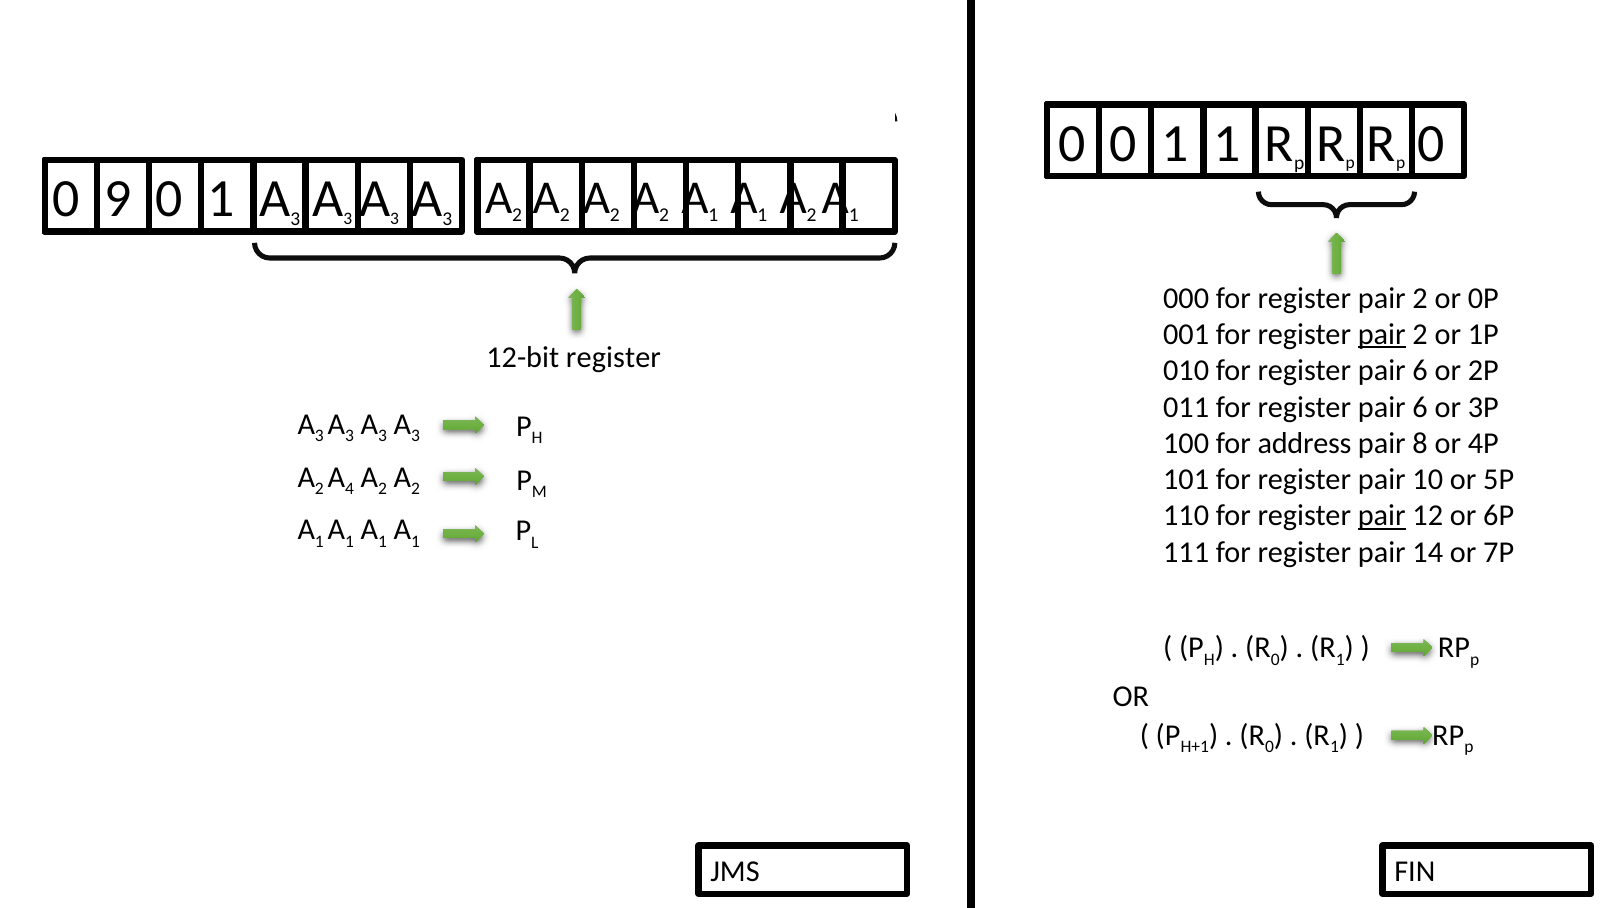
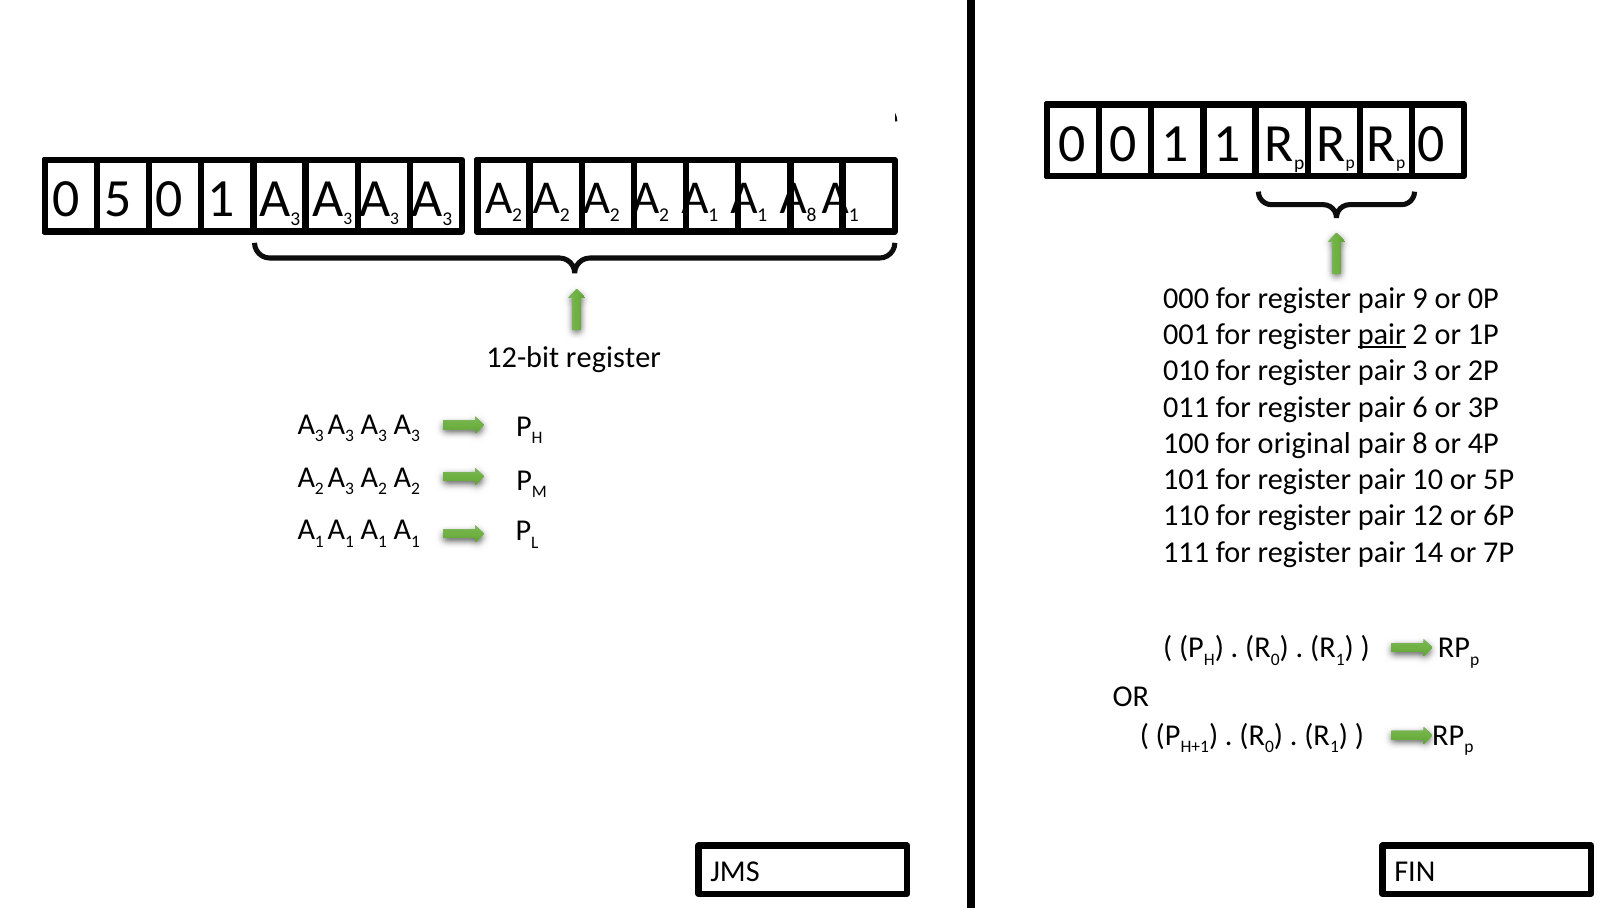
9: 9 -> 5
2 at (812, 215): 2 -> 8
2 at (1420, 298): 2 -> 9
6 at (1420, 371): 6 -> 3
address: address -> original
4 at (349, 489): 4 -> 3
pair at (1382, 516) underline: present -> none
